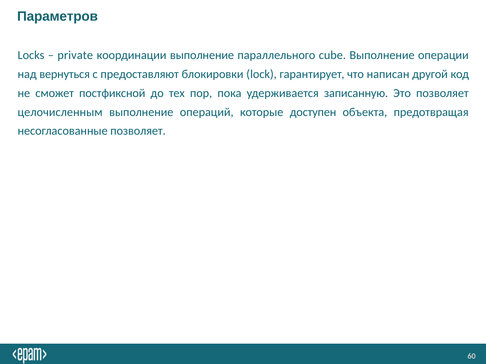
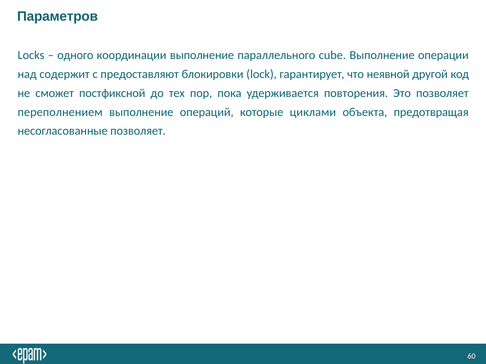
private: private -> одного
вернуться: вернуться -> содержит
написан: написан -> неявной
записанную: записанную -> повторения
целочисленным: целочисленным -> переполнением
доступен: доступен -> циклами
